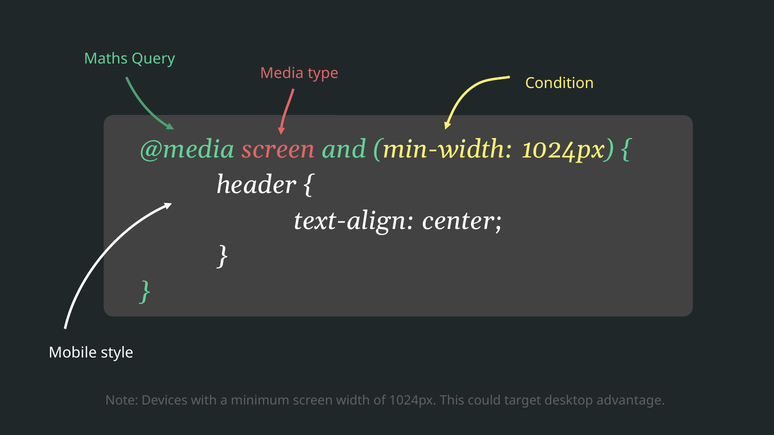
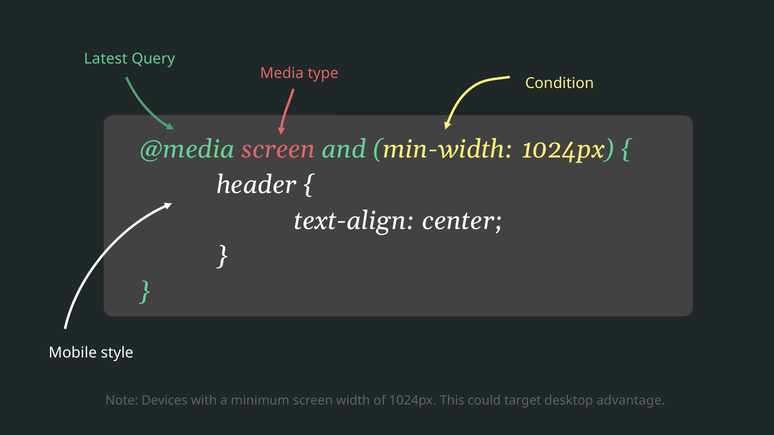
Maths: Maths -> Latest
